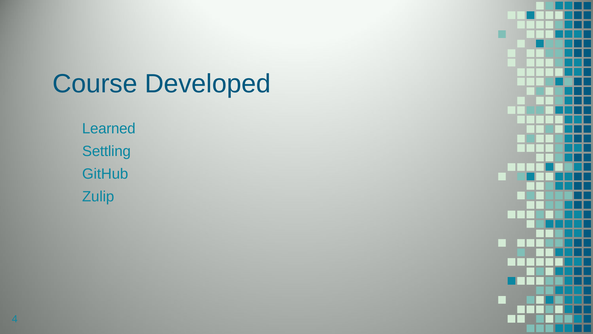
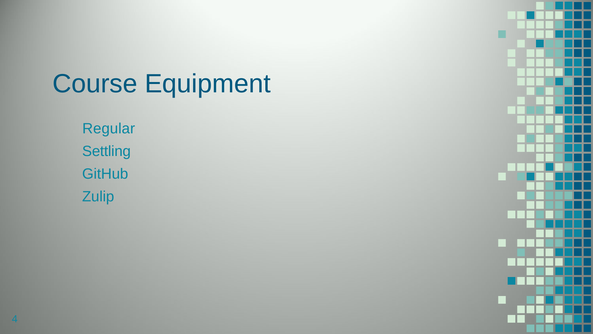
Developed: Developed -> Equipment
Learned: Learned -> Regular
